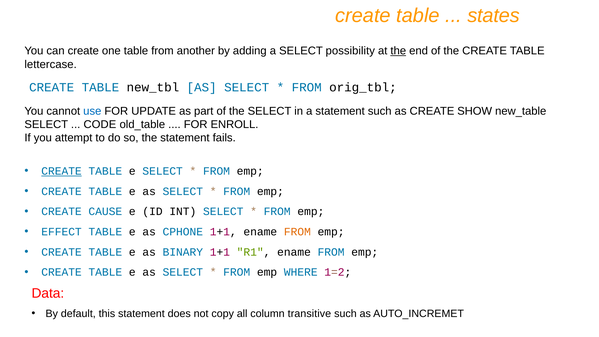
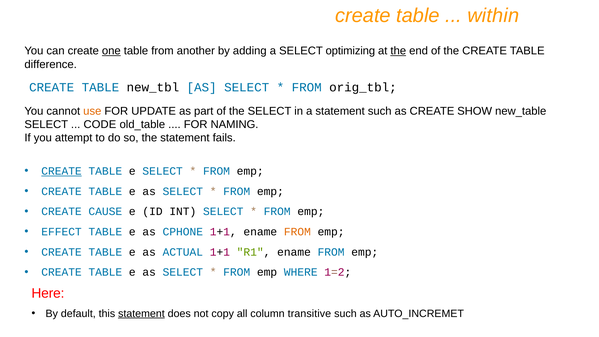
states: states -> within
one underline: none -> present
possibility: possibility -> optimizing
lettercase: lettercase -> difference
use colour: blue -> orange
ENROLL: ENROLL -> NAMING
BINARY: BINARY -> ACTUAL
Data: Data -> Here
statement at (141, 313) underline: none -> present
